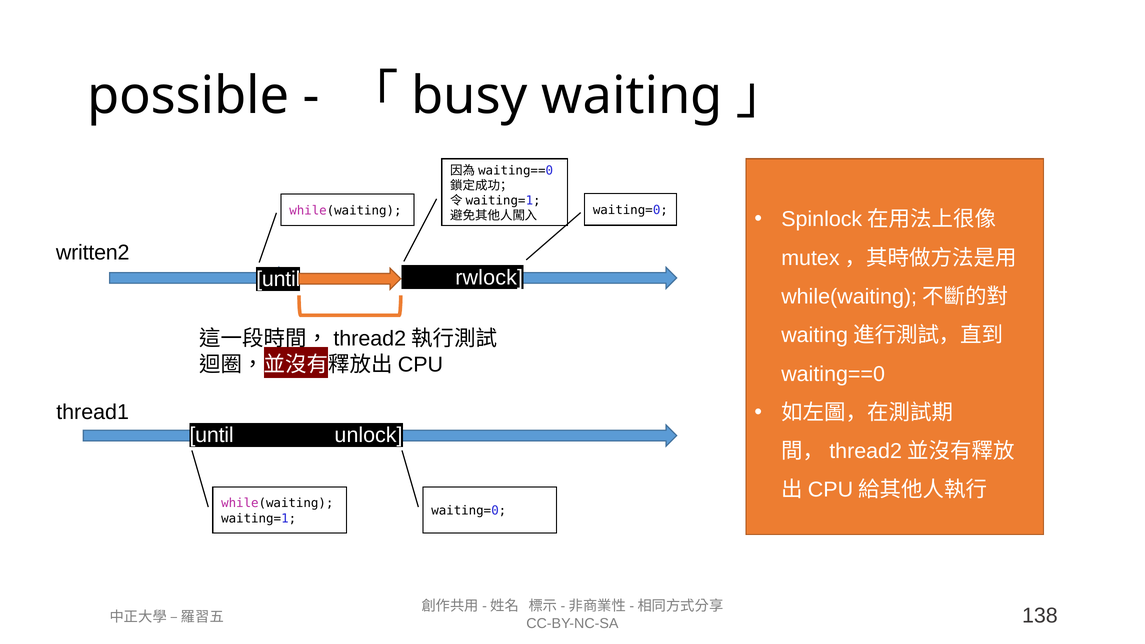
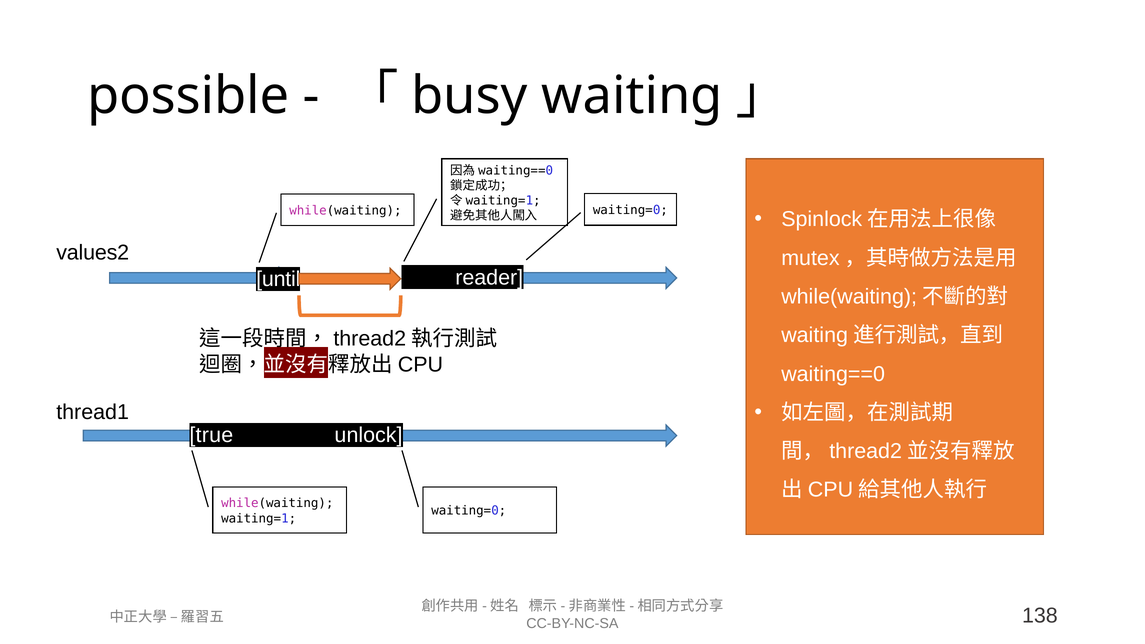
written2: written2 -> values2
rwlock: rwlock -> reader
until at (212, 435): until -> true
